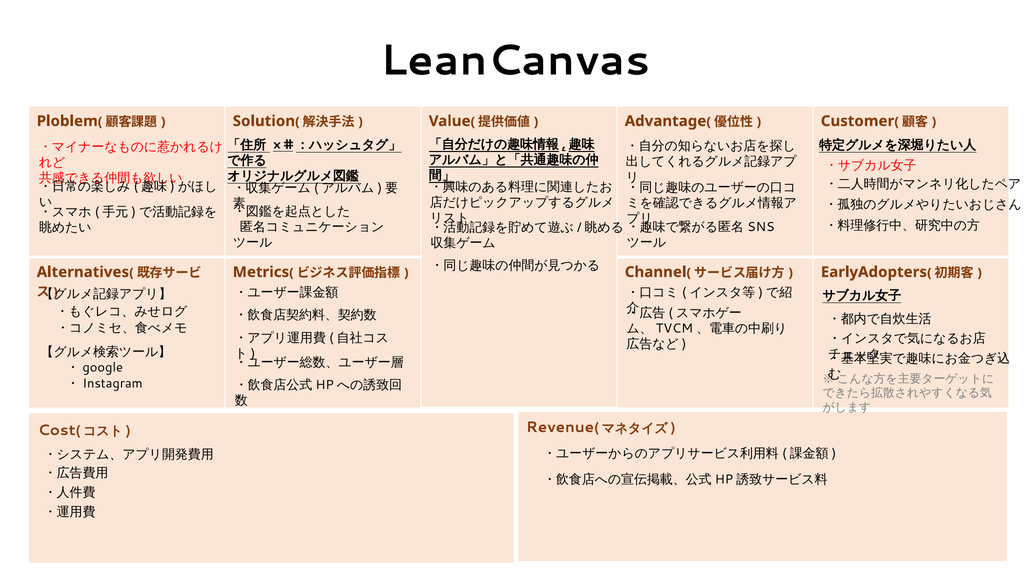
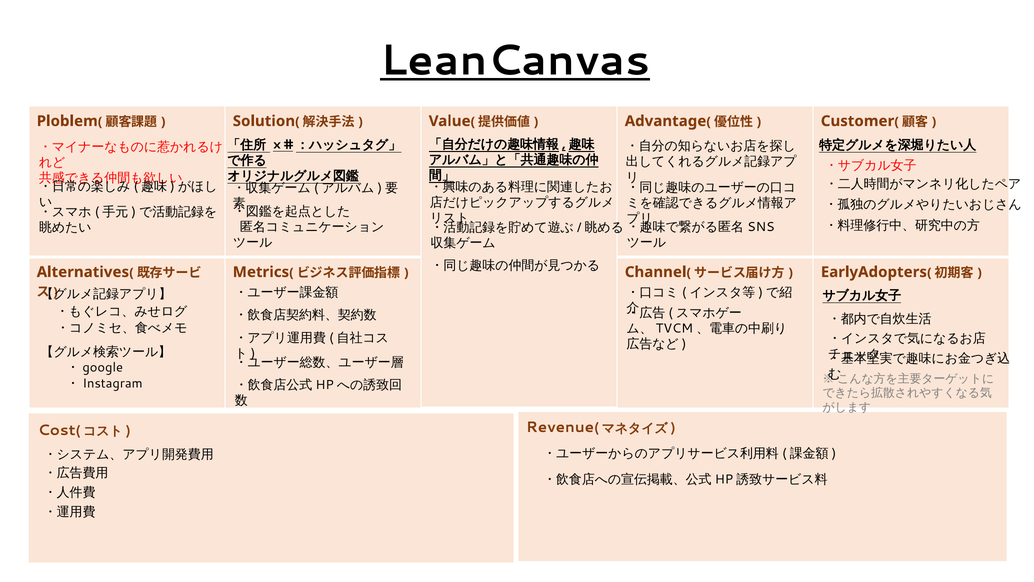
LeanCanvas underline: none -> present
